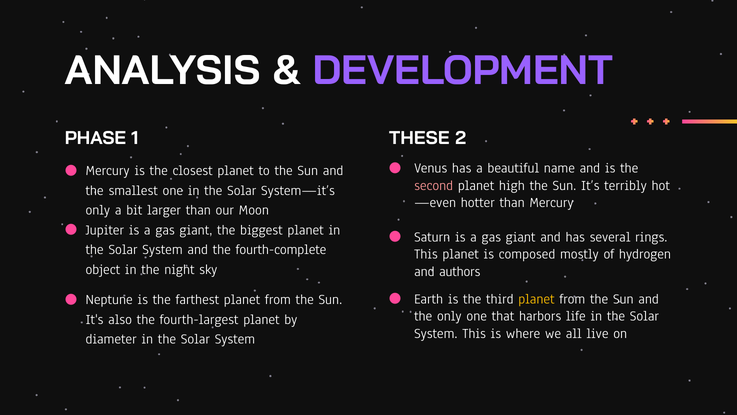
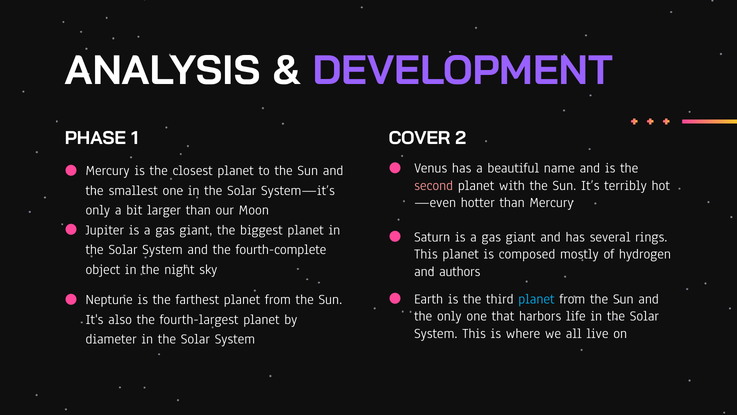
THESE: THESE -> COVER
high: high -> with
planet at (536, 299) colour: yellow -> light blue
